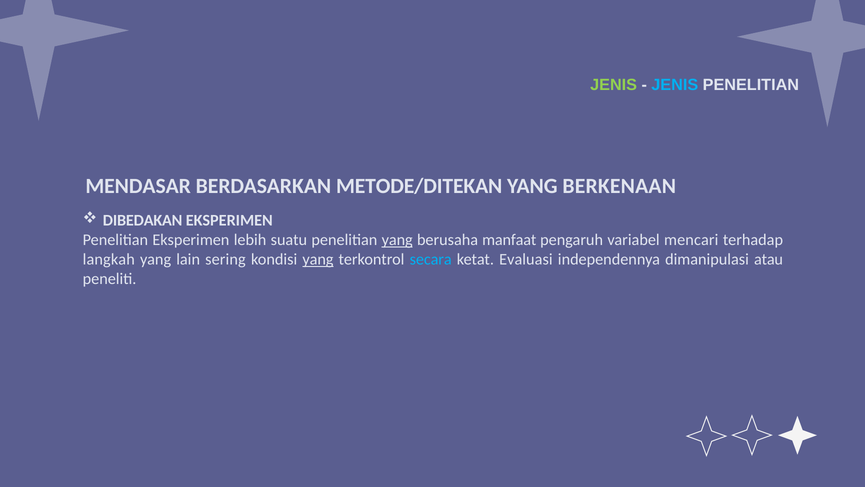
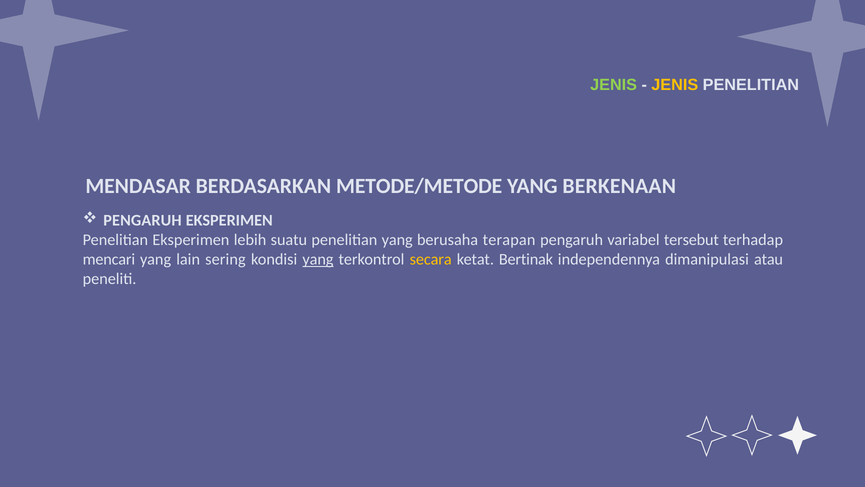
JENIS at (675, 85) colour: light blue -> yellow
METODE/DITEKAN: METODE/DITEKAN -> METODE/METODE
DIBEDAKAN at (143, 220): DIBEDAKAN -> PENGARUH
yang at (397, 240) underline: present -> none
manfaat: manfaat -> terapan
variabel mencari: mencari -> tersebut
langkah: langkah -> mencari
secara at (431, 259) colour: light blue -> yellow
ketat Evaluasi: Evaluasi -> Bertinak
